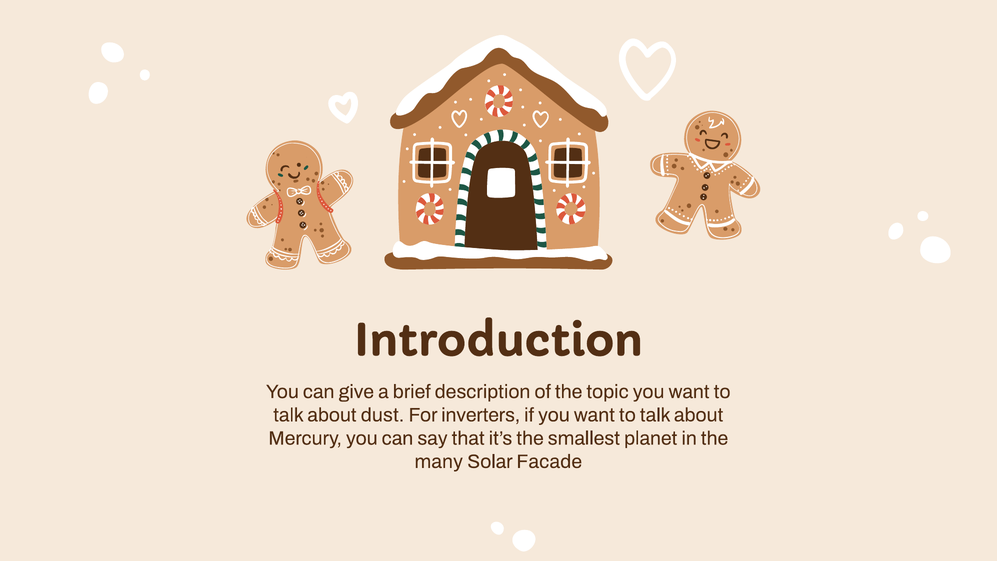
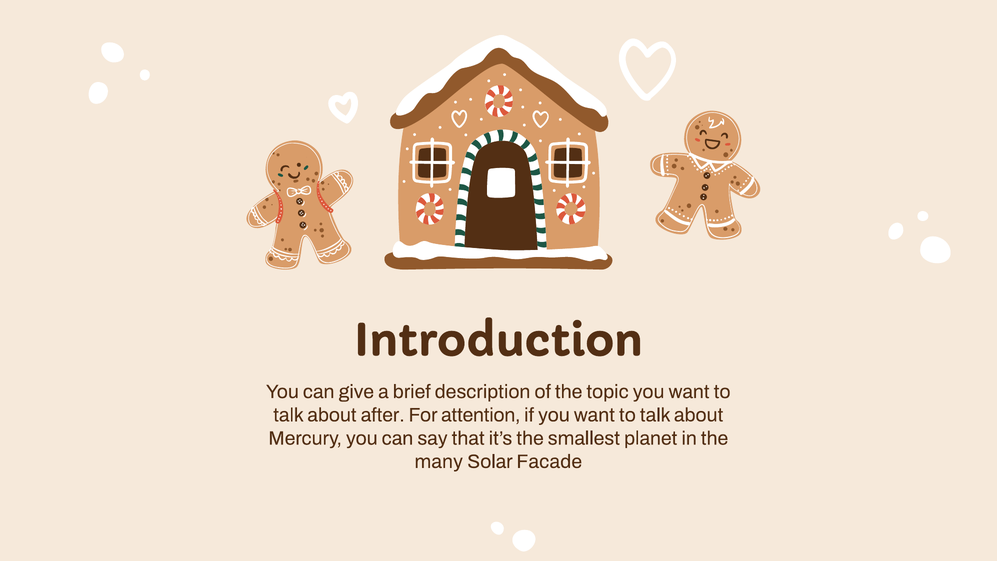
dust: dust -> after
inverters: inverters -> attention
